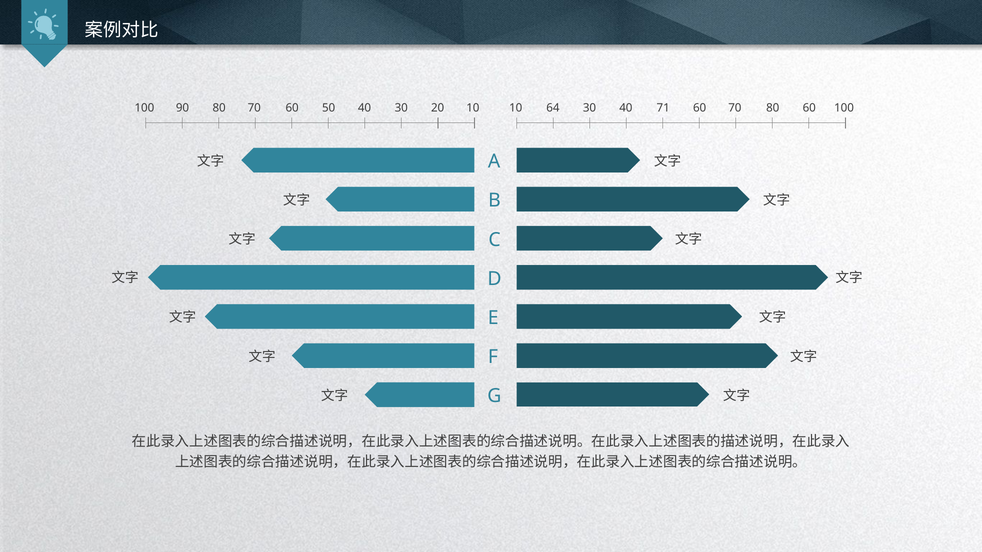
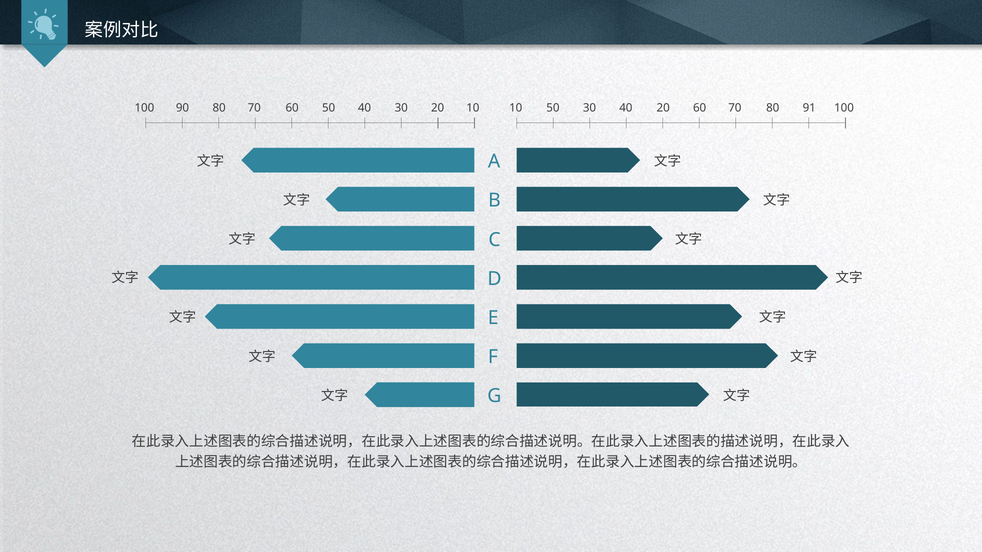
10 64: 64 -> 50
40 71: 71 -> 20
80 60: 60 -> 91
